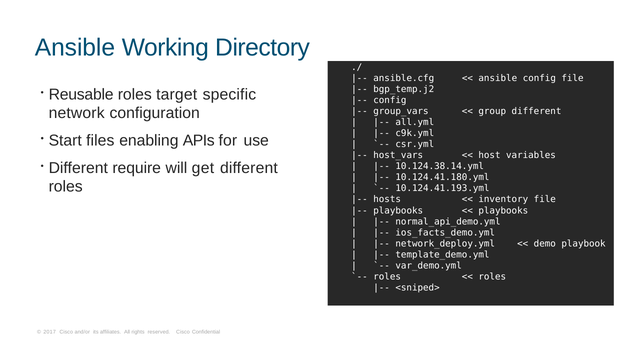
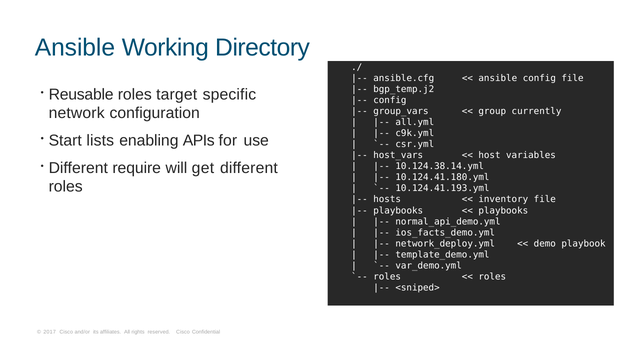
group different: different -> currently
files: files -> lists
